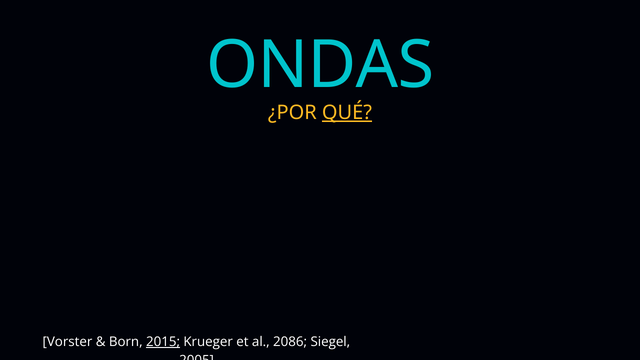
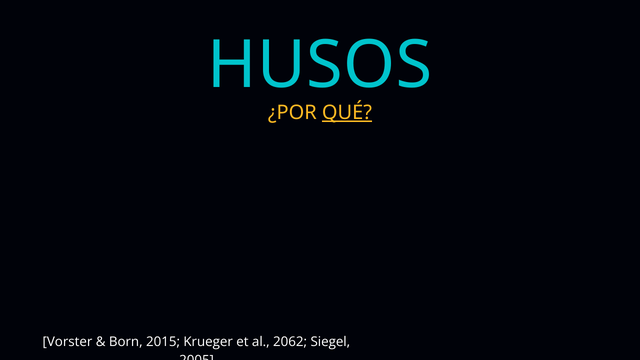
ONDAS: ONDAS -> HUSOS
2015 underline: present -> none
2086: 2086 -> 2062
